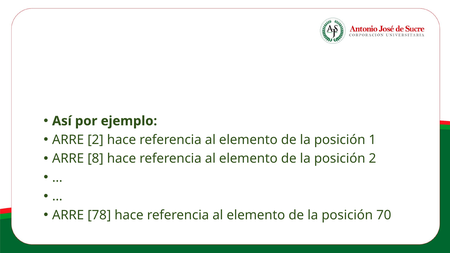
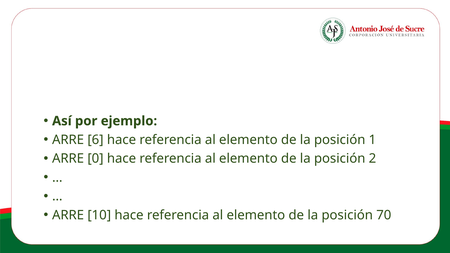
ARRE 2: 2 -> 6
8: 8 -> 0
78: 78 -> 10
